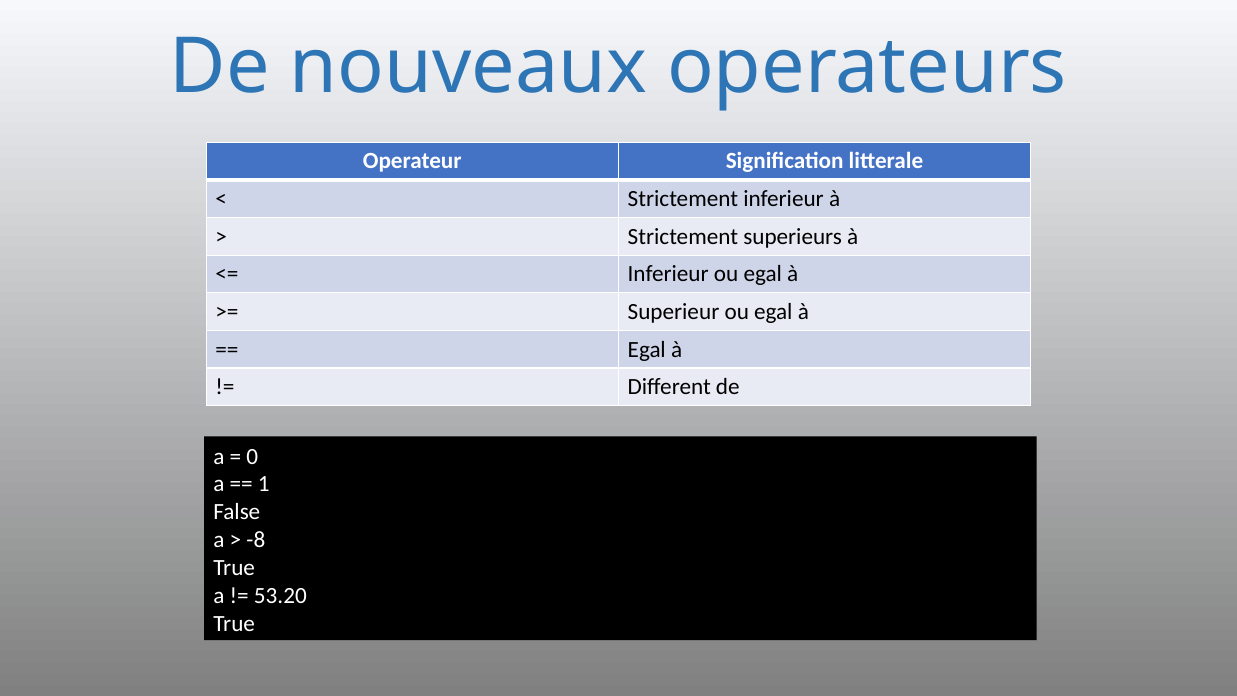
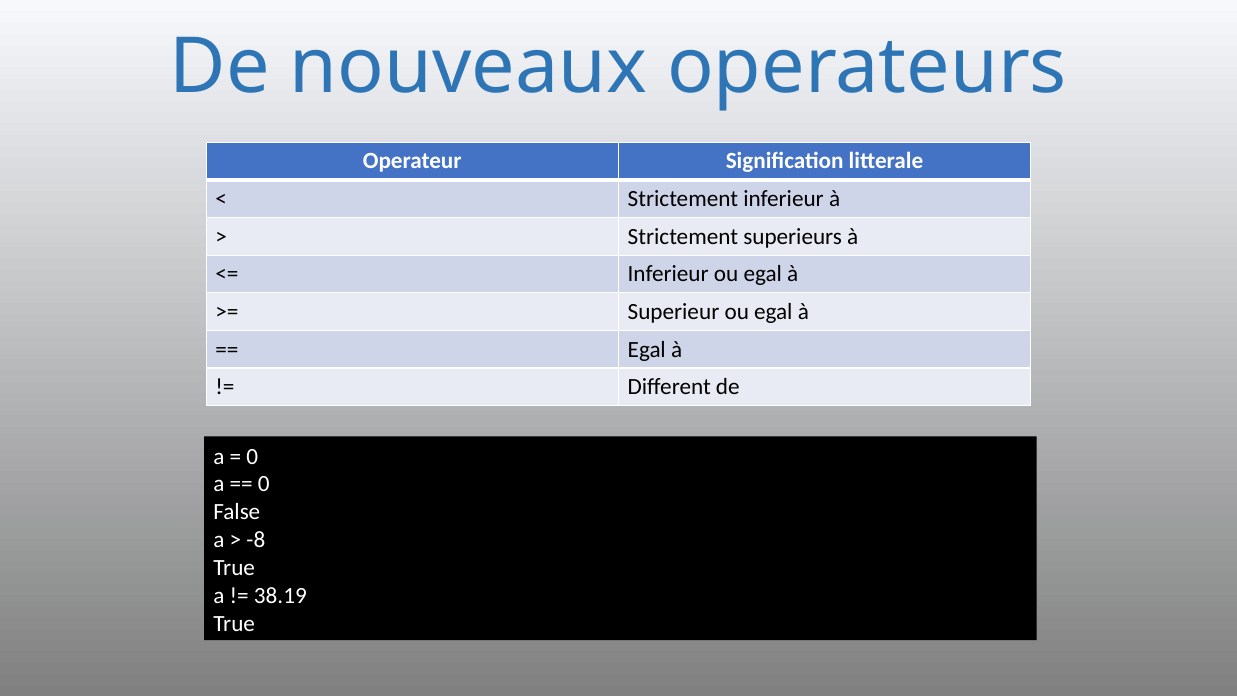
1 at (264, 484): 1 -> 0
53.20: 53.20 -> 38.19
